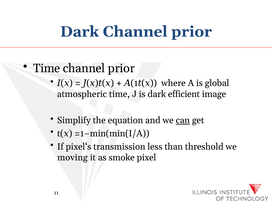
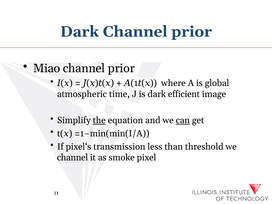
Time at (47, 68): Time -> Miao
the underline: none -> present
moving at (72, 158): moving -> channel
